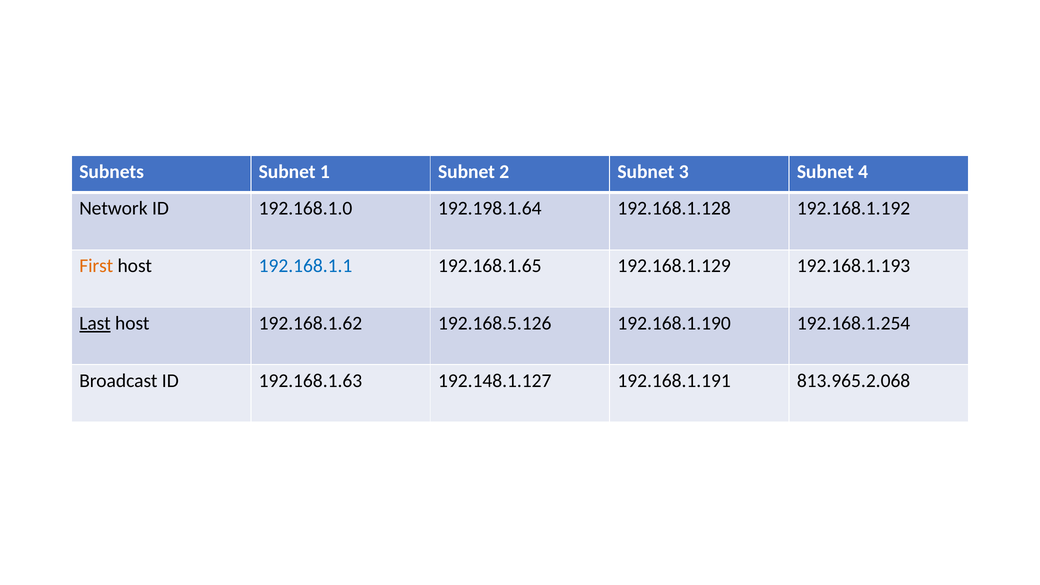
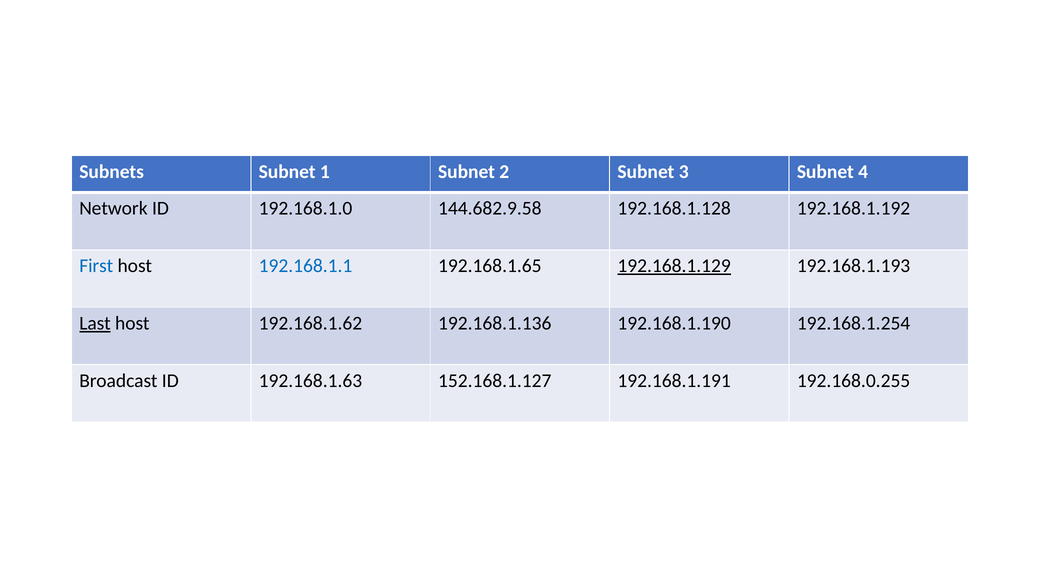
192.198.1.64: 192.198.1.64 -> 144.682.9.58
First colour: orange -> blue
192.168.1.129 underline: none -> present
192.168.5.126: 192.168.5.126 -> 192.168.1.136
192.148.1.127: 192.148.1.127 -> 152.168.1.127
813.965.2.068: 813.965.2.068 -> 192.168.0.255
